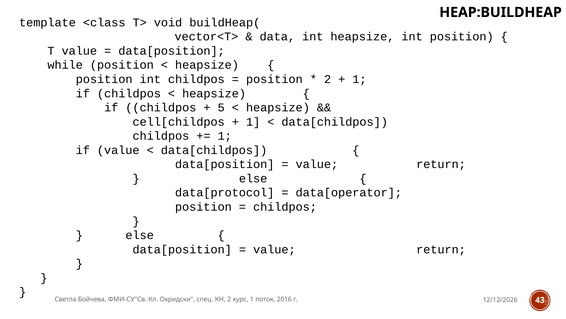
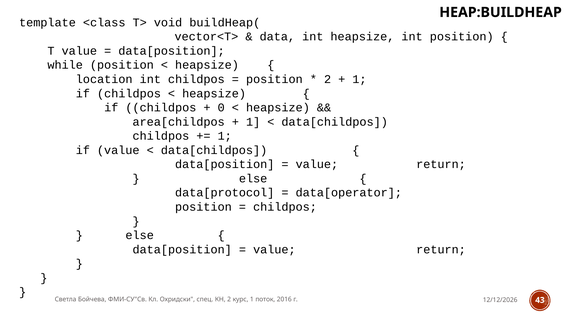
position at (104, 79): position -> location
5: 5 -> 0
cell[childpos: cell[childpos -> area[childpos
